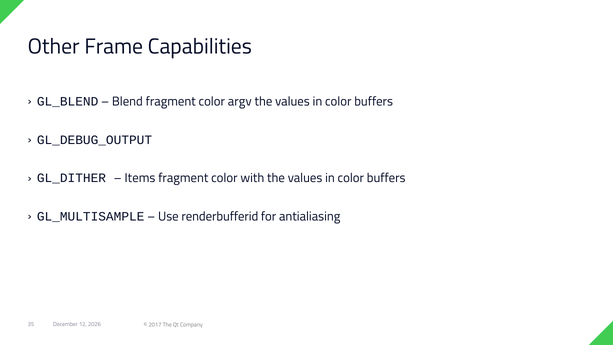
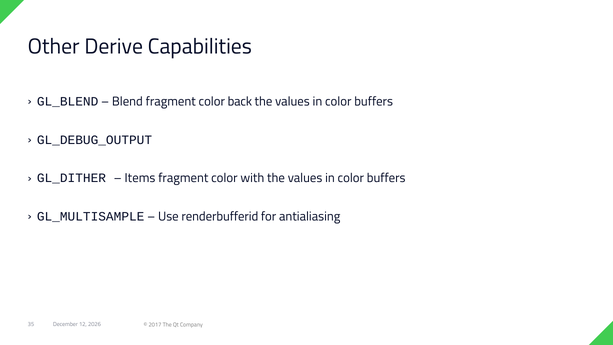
Frame: Frame -> Derive
argv: argv -> back
